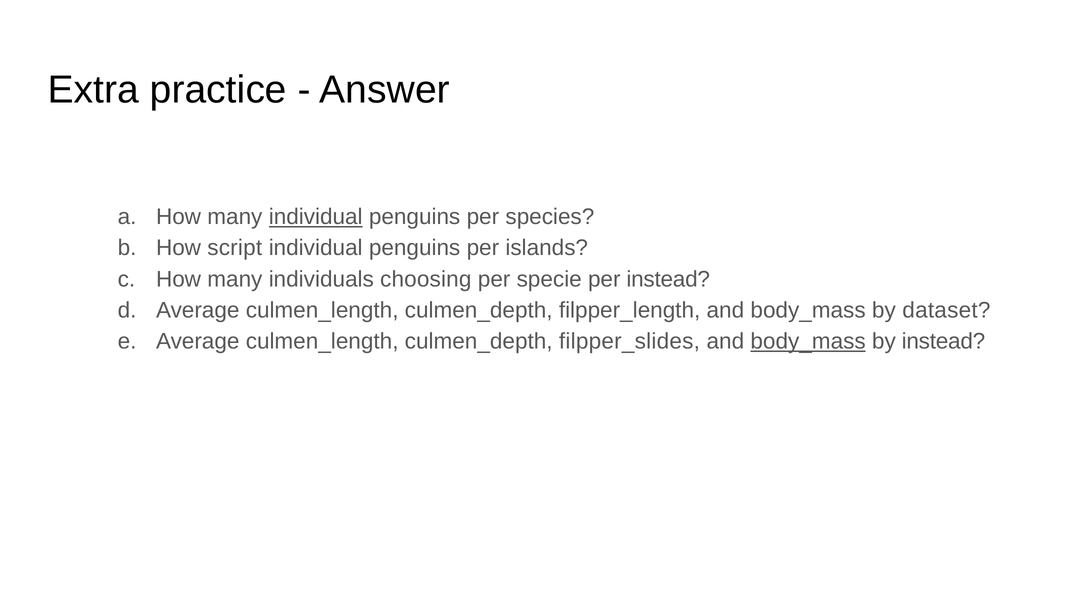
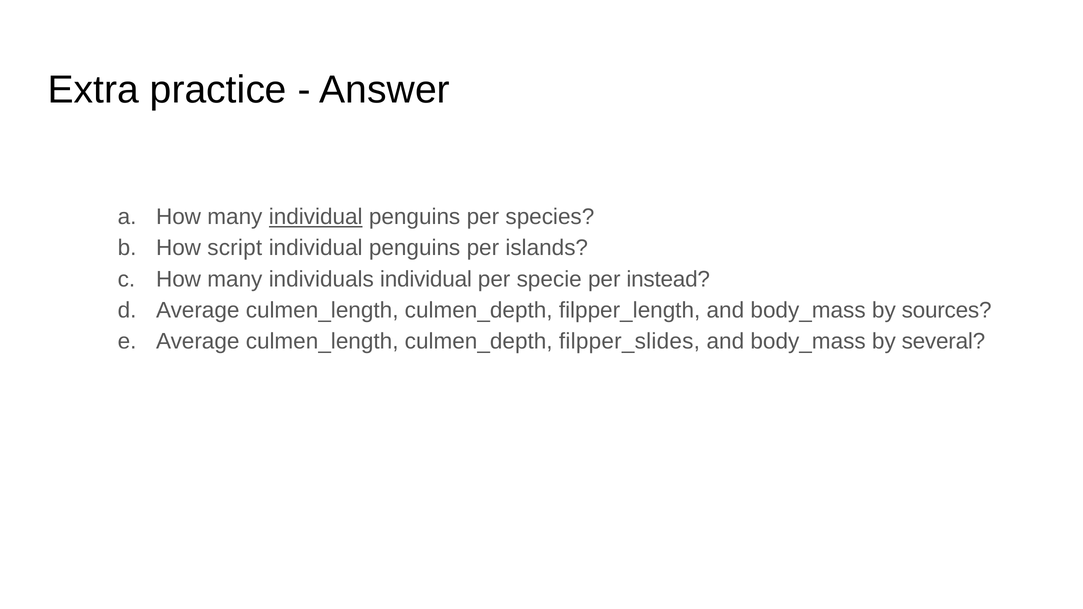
individuals choosing: choosing -> individual
dataset: dataset -> sources
body_mass at (808, 342) underline: present -> none
by instead: instead -> several
